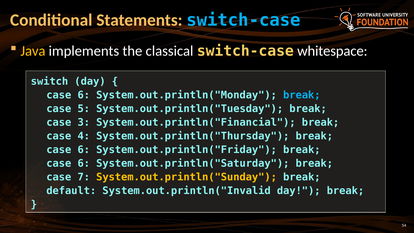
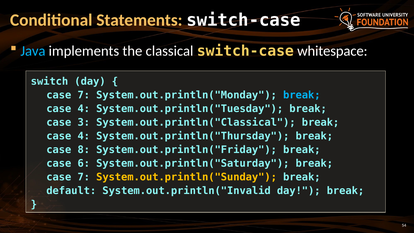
switch-case at (244, 20) colour: light blue -> white
Java colour: yellow -> light blue
6 at (84, 95): 6 -> 7
5 at (84, 109): 5 -> 4
System.out.println("Financial: System.out.println("Financial -> System.out.println("Classical
6 at (84, 150): 6 -> 8
